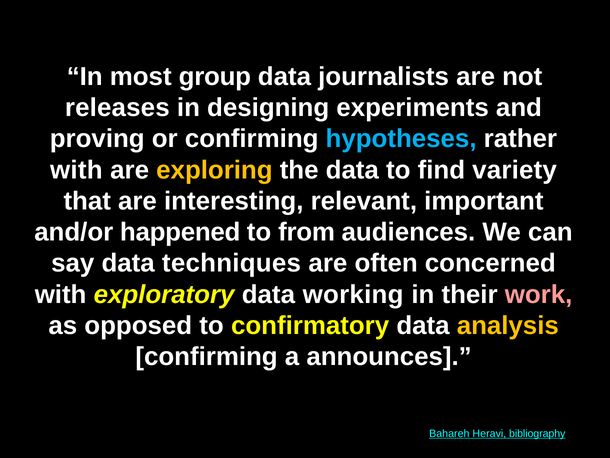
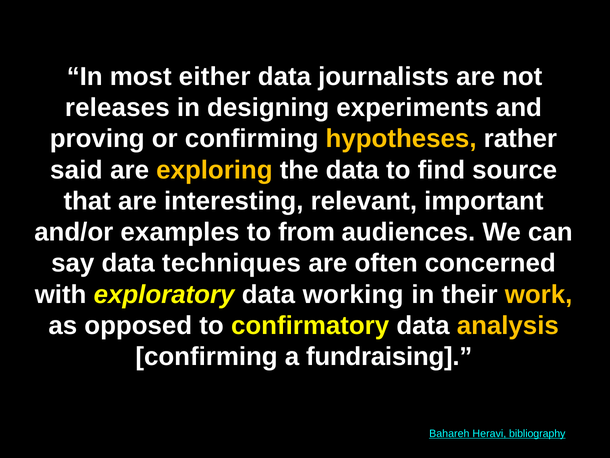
group: group -> either
hypotheses colour: light blue -> yellow
with at (76, 170): with -> said
variety: variety -> source
happened: happened -> examples
work colour: pink -> yellow
announces: announces -> fundraising
